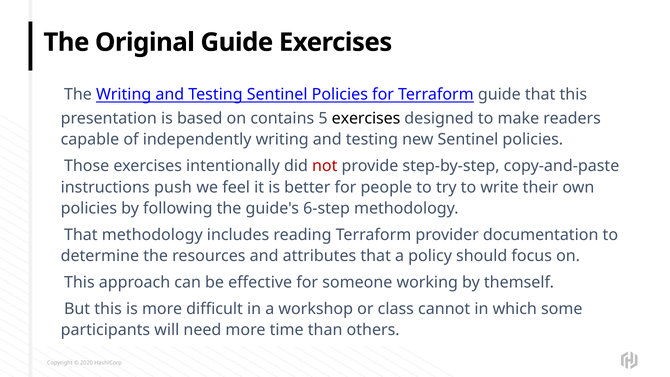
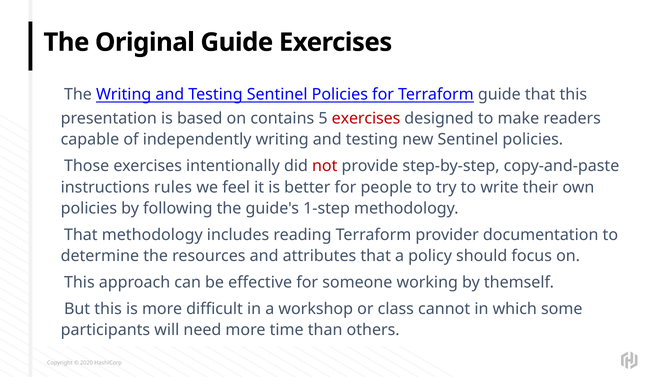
exercises at (366, 118) colour: black -> red
push: push -> rules
6-step: 6-step -> 1-step
